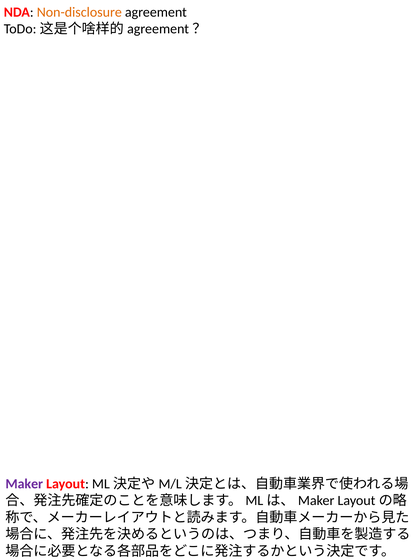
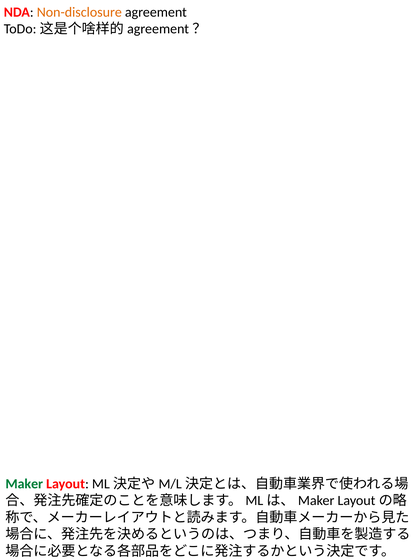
Maker colour: purple -> green
